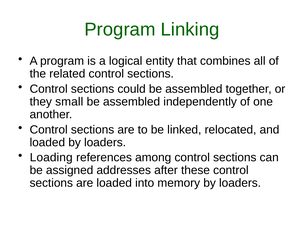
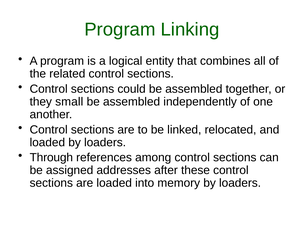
Loading: Loading -> Through
